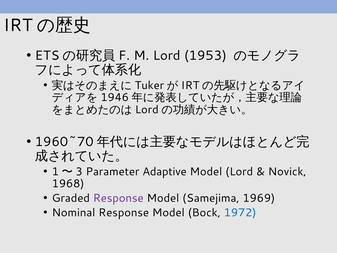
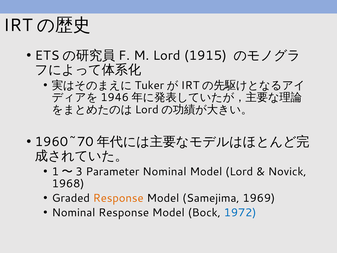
1953: 1953 -> 1915
Parameter Adaptive: Adaptive -> Nominal
Response at (118, 198) colour: purple -> orange
